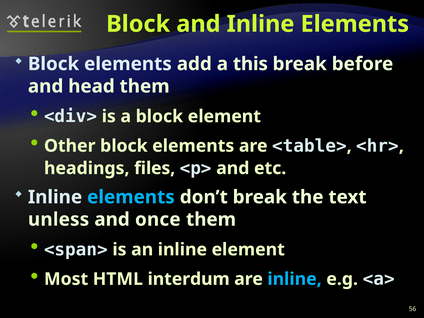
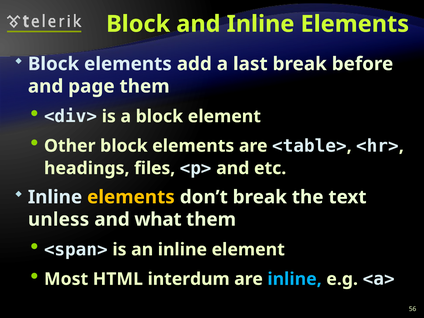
this: this -> last
head: head -> page
elements at (131, 197) colour: light blue -> yellow
once: once -> what
